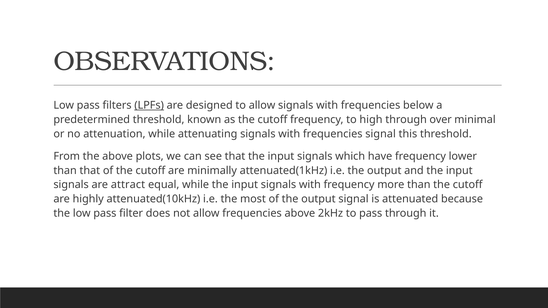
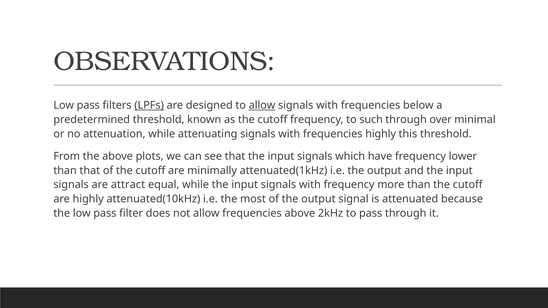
allow at (262, 105) underline: none -> present
high: high -> such
frequencies signal: signal -> highly
